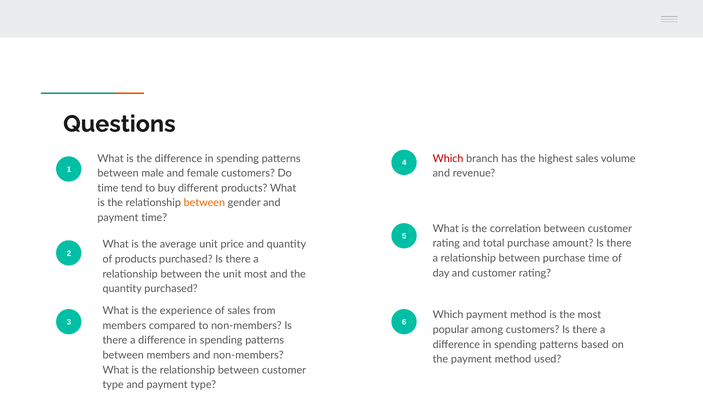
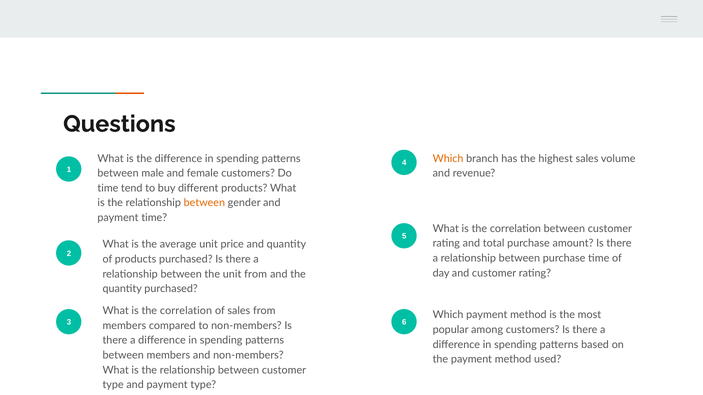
Which at (448, 159) colour: red -> orange
unit most: most -> from
experience at (186, 311): experience -> correlation
